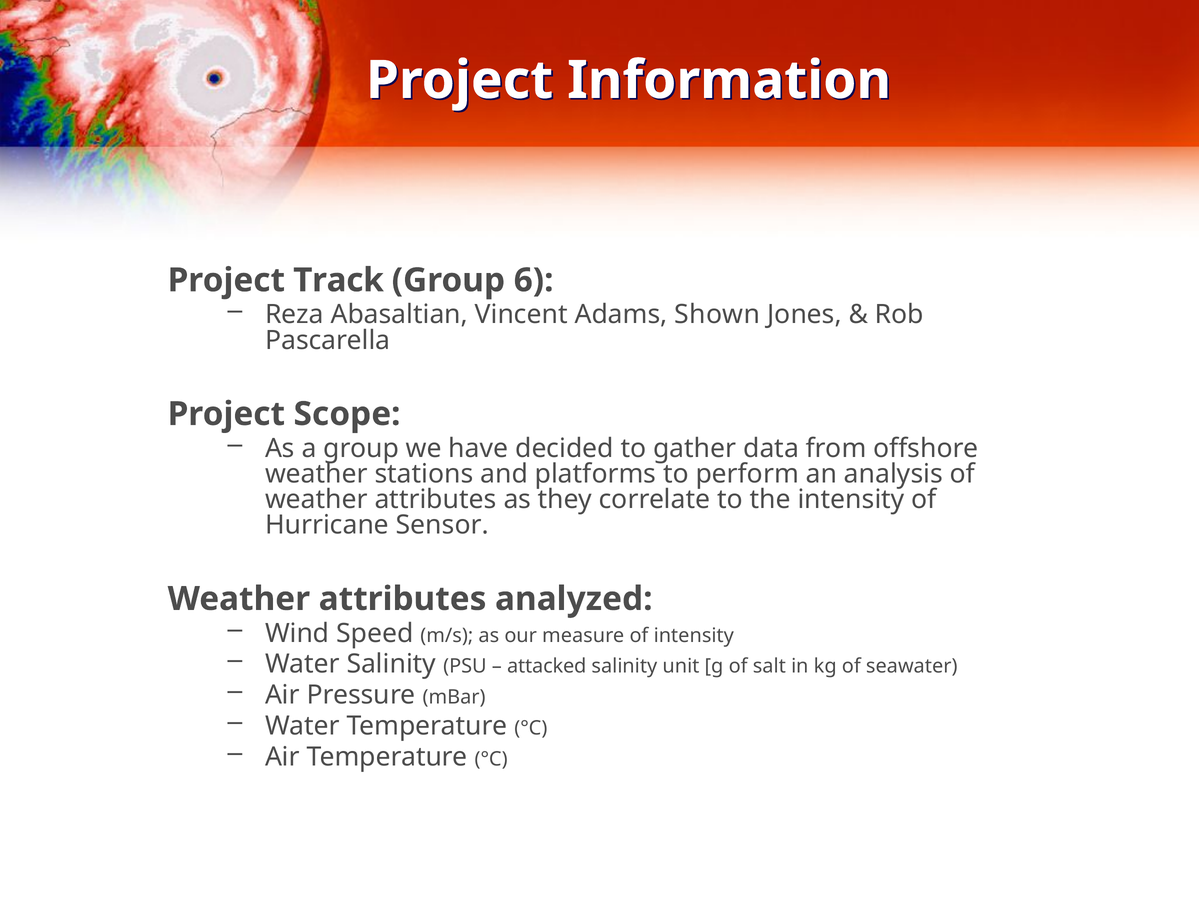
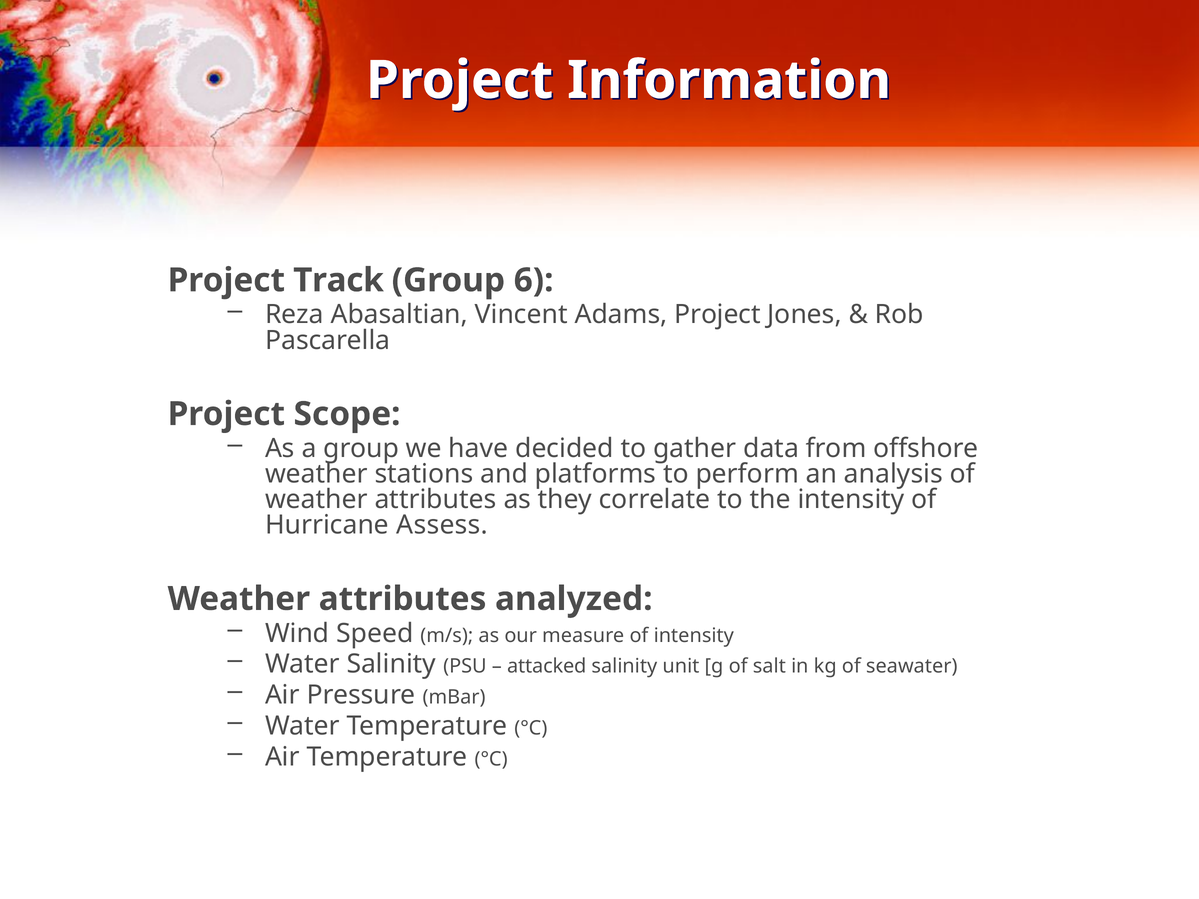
Adams Shown: Shown -> Project
Sensor: Sensor -> Assess
